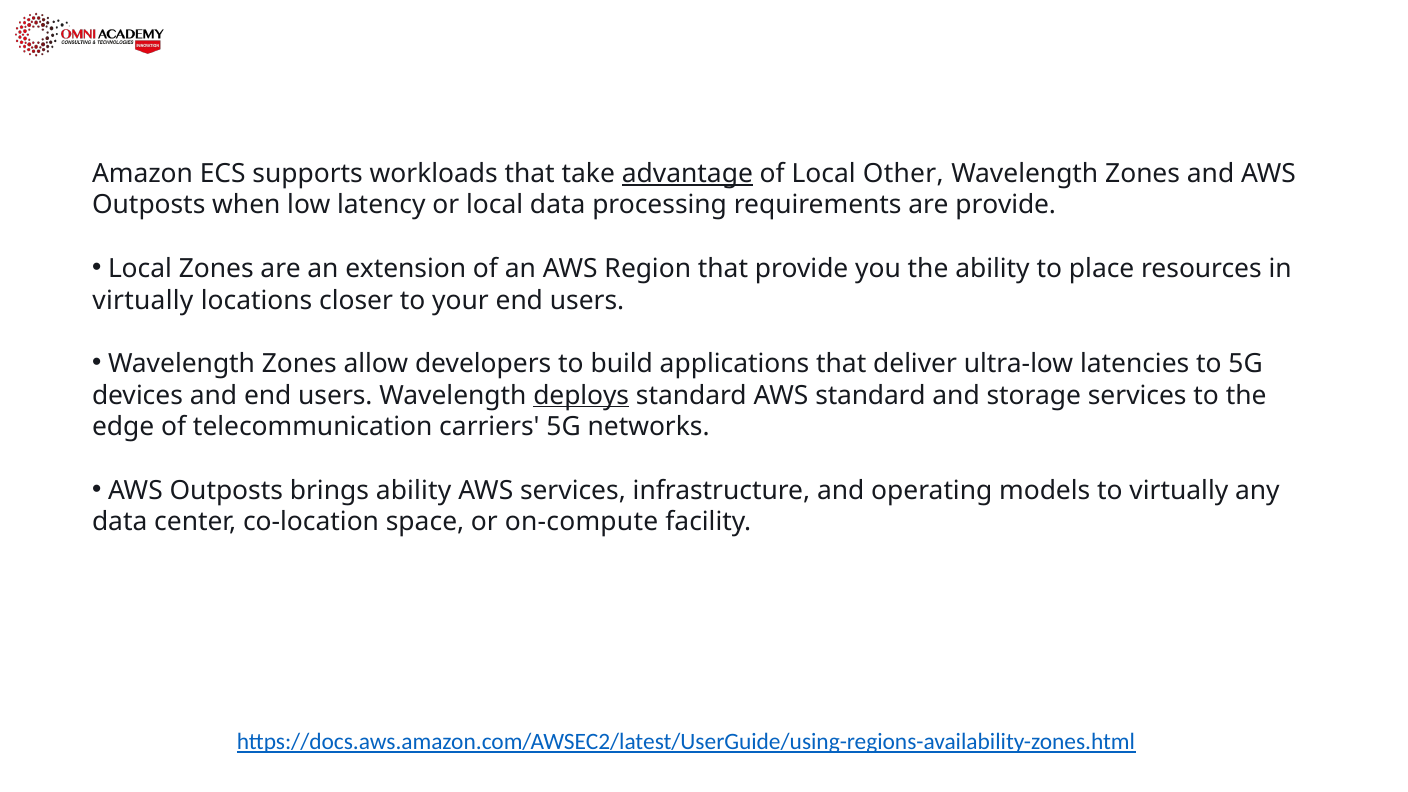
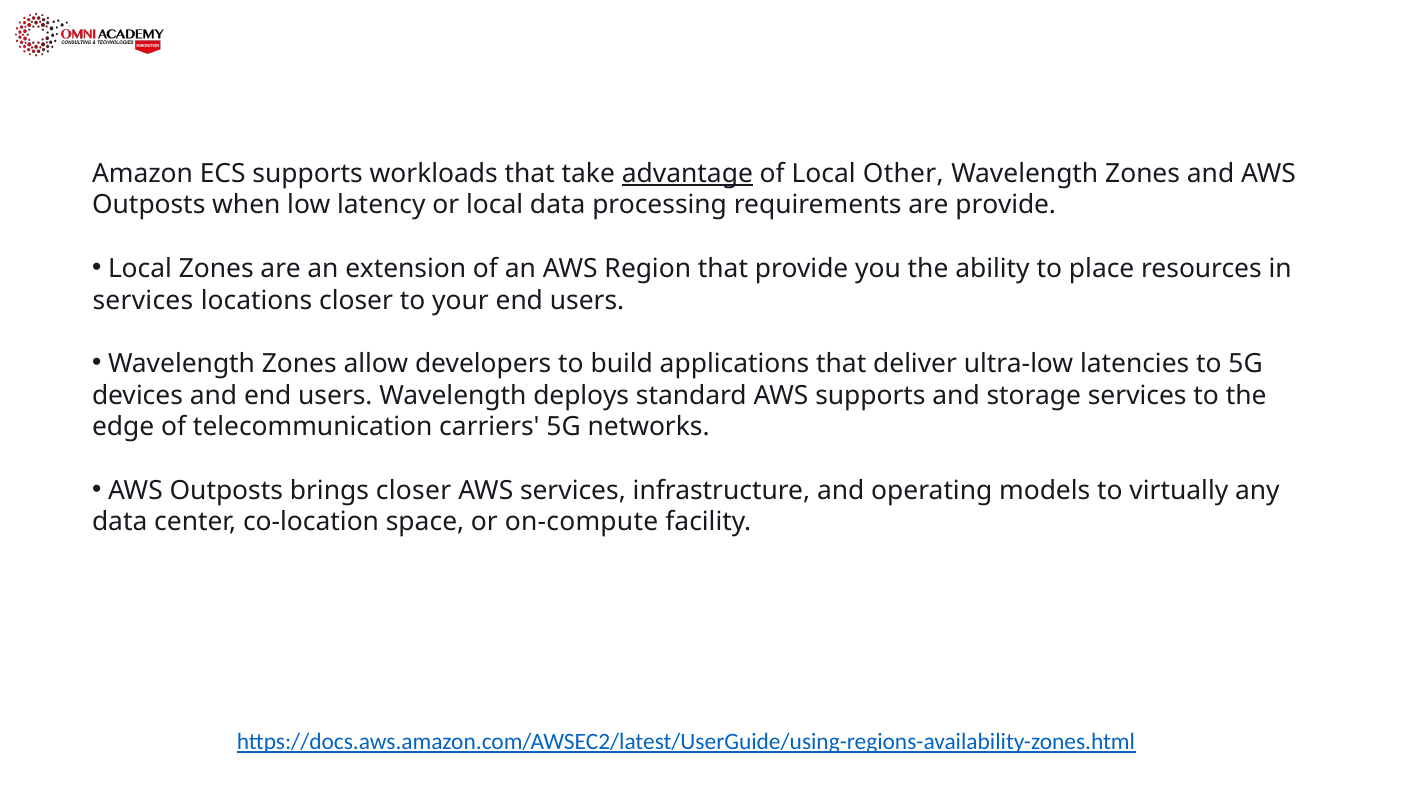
virtually at (143, 300): virtually -> services
deploys underline: present -> none
AWS standard: standard -> supports
brings ability: ability -> closer
